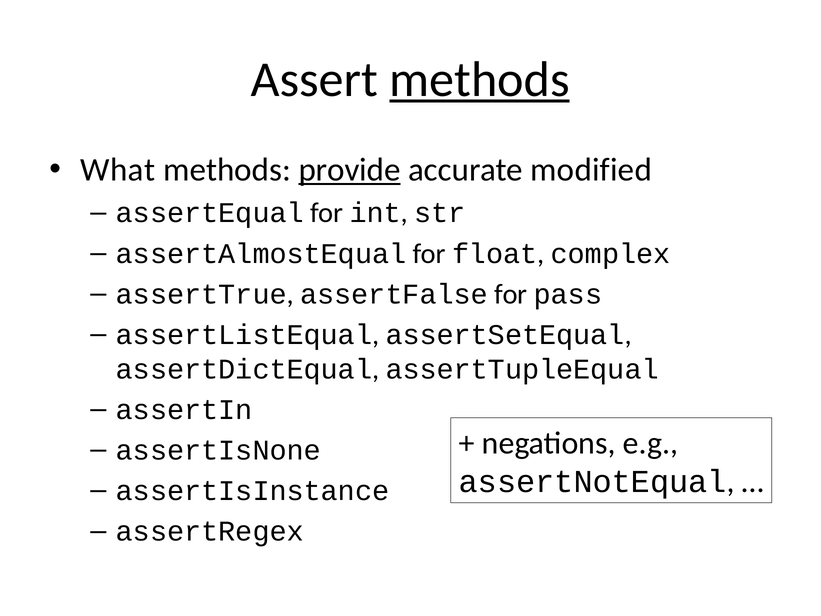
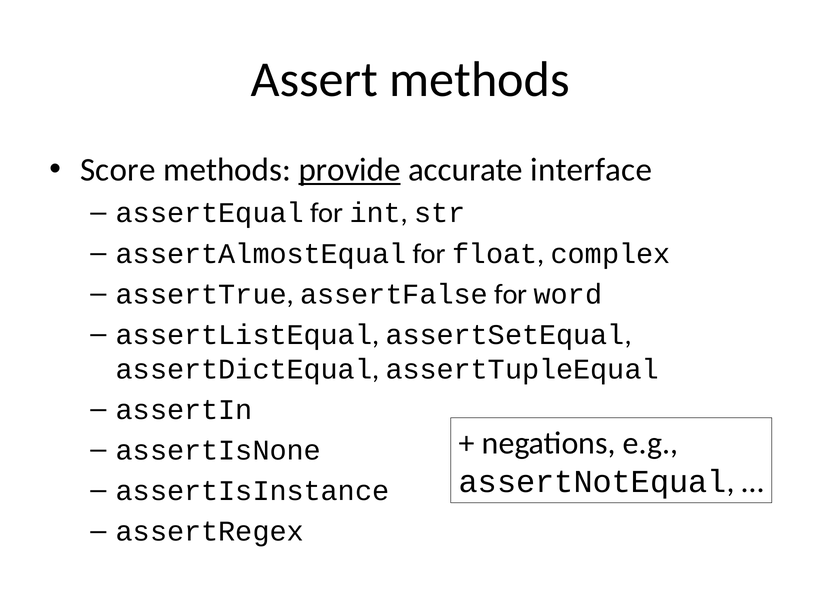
methods at (480, 79) underline: present -> none
What: What -> Score
modified: modified -> interface
pass: pass -> word
